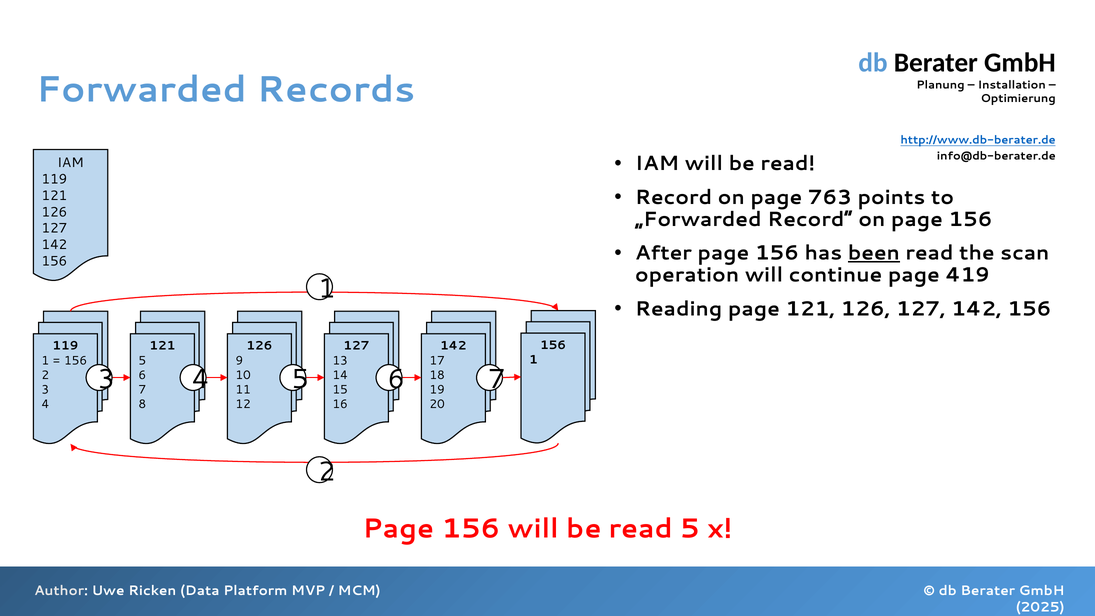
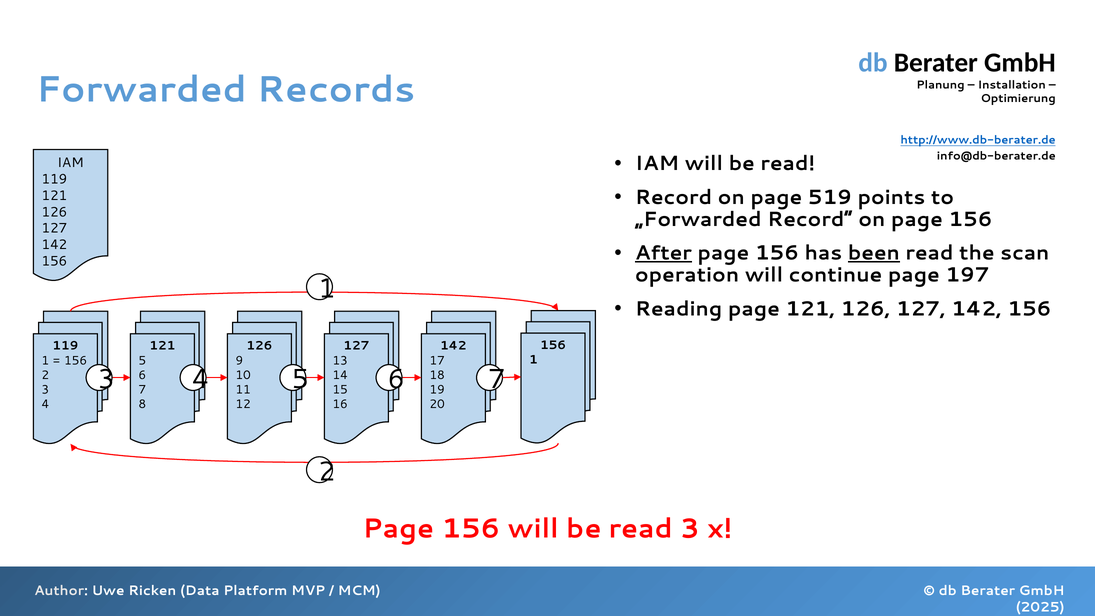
763: 763 -> 519
After underline: none -> present
419: 419 -> 197
read 5: 5 -> 3
